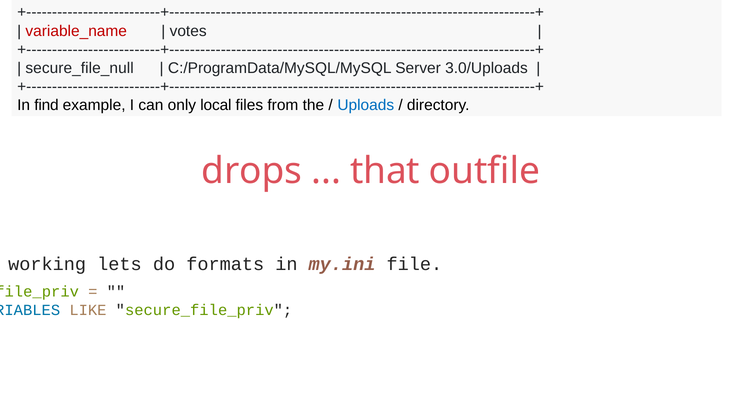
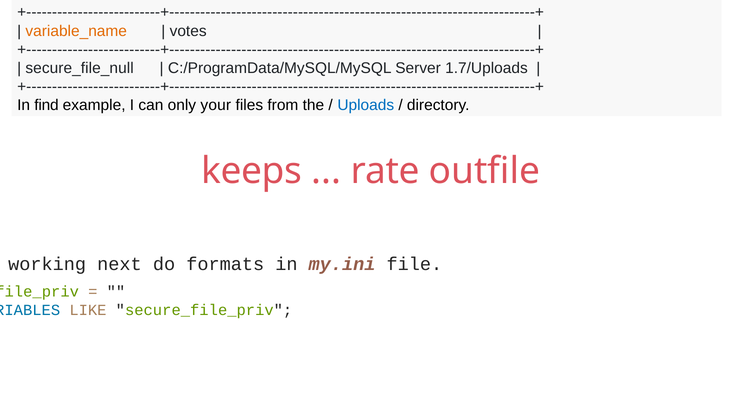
variable_name colour: red -> orange
3.0/Uploads: 3.0/Uploads -> 1.7/Uploads
local: local -> your
drops: drops -> keeps
that: that -> rate
lets: lets -> next
